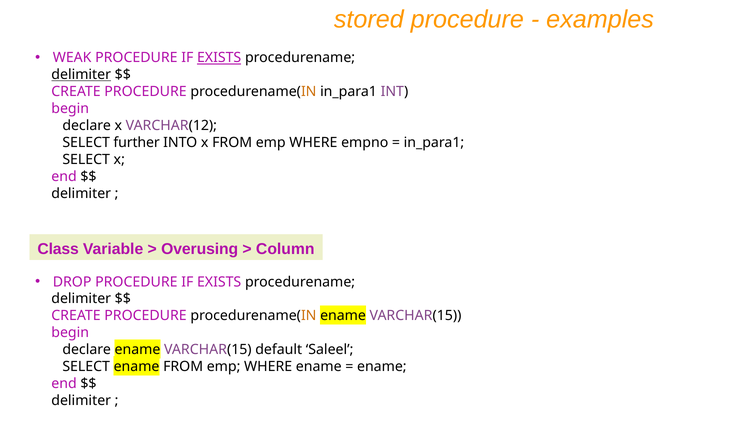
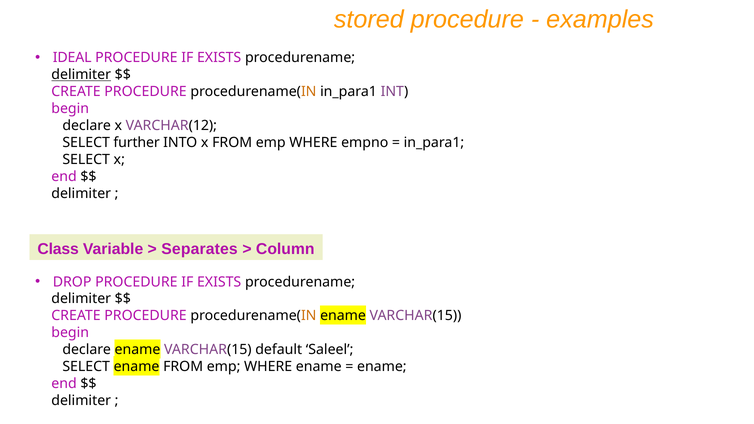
WEAK: WEAK -> IDEAL
EXISTS at (219, 58) underline: present -> none
Overusing: Overusing -> Separates
